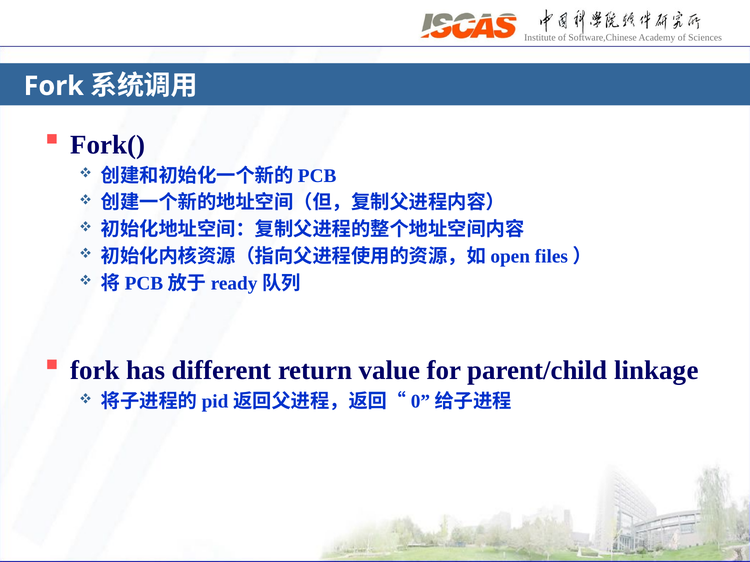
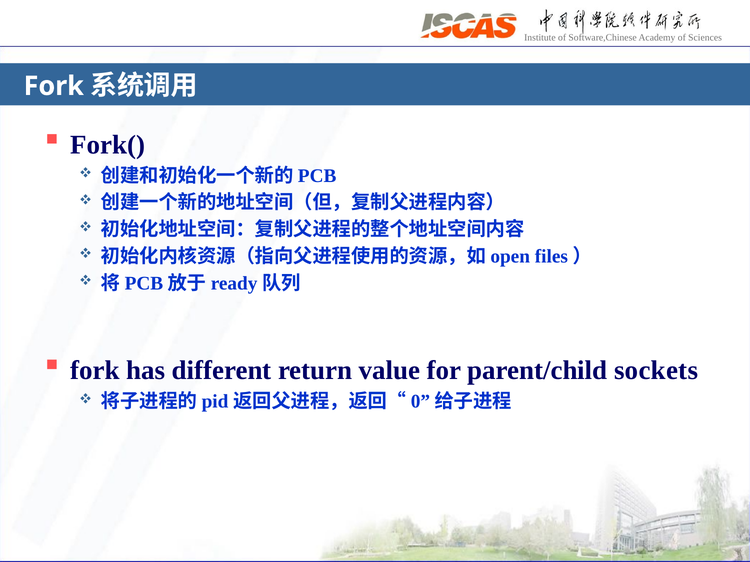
linkage: linkage -> sockets
